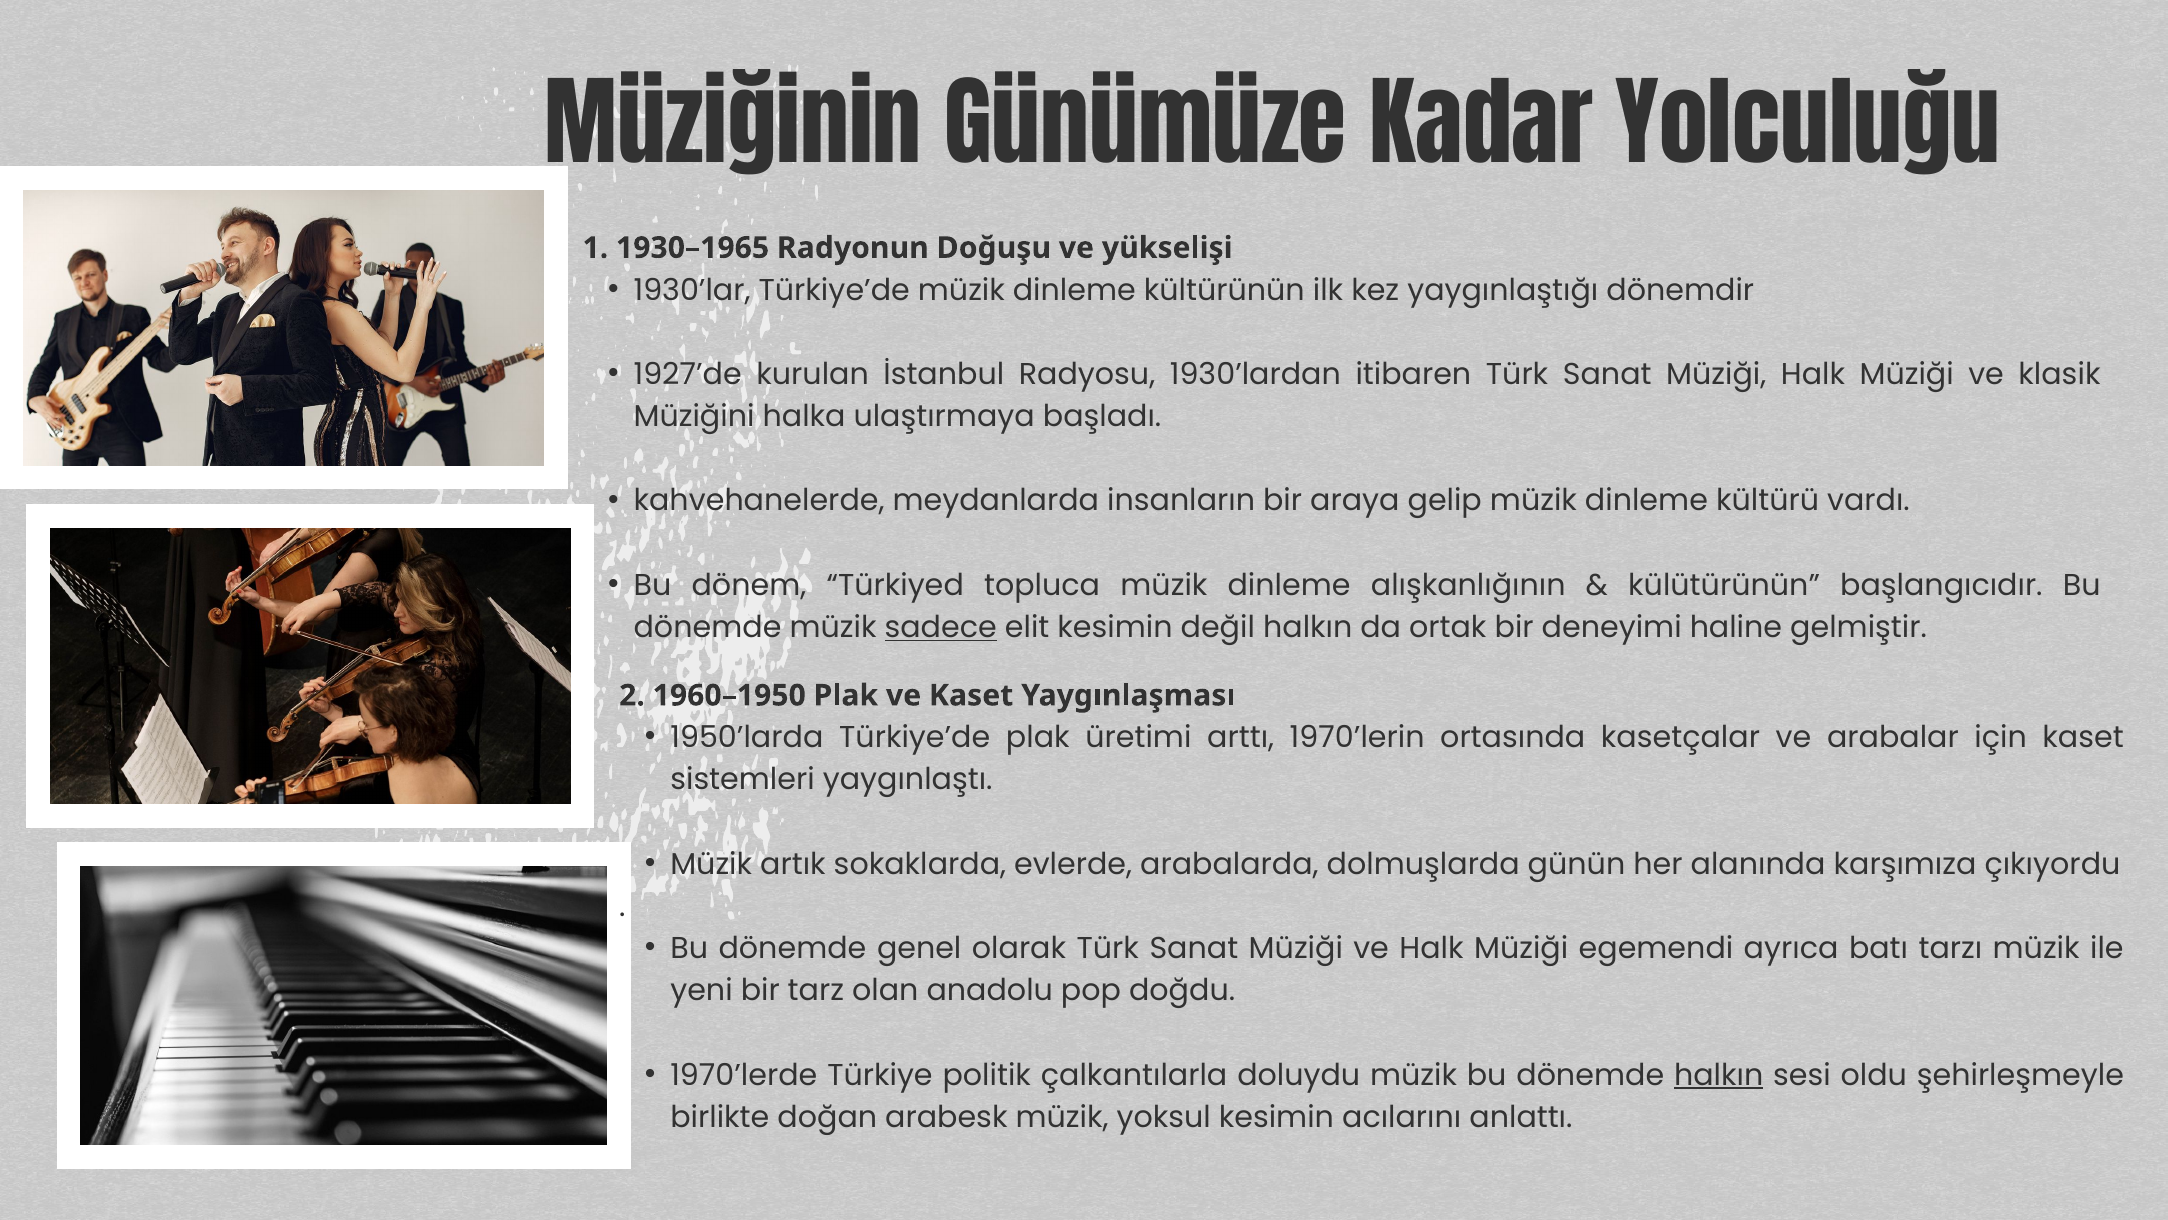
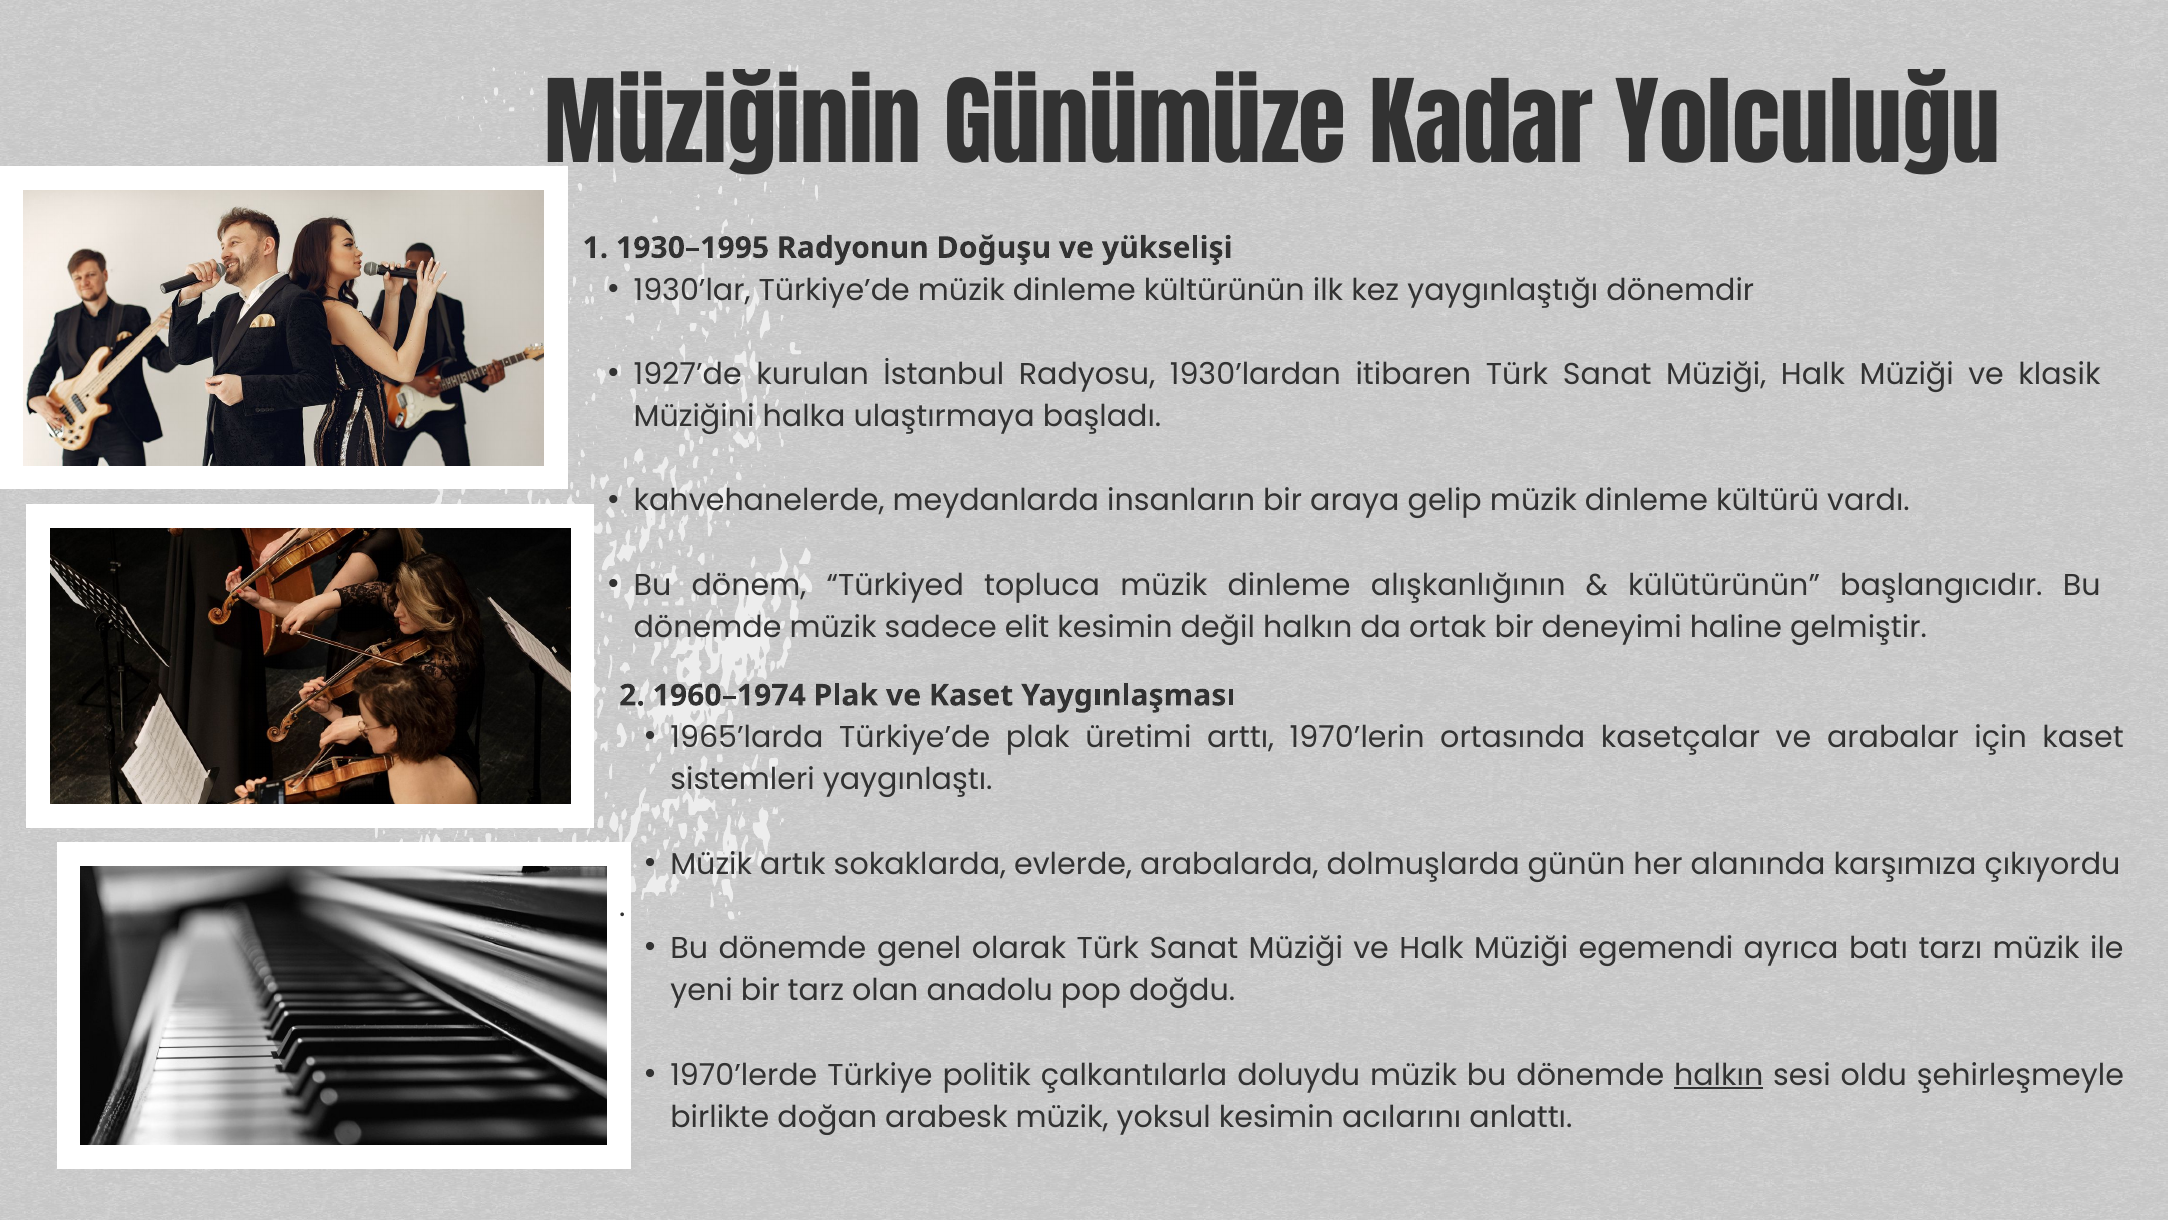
1930–1965: 1930–1965 -> 1930–1995
sadece underline: present -> none
1960–1950: 1960–1950 -> 1960–1974
1950’larda: 1950’larda -> 1965’larda
